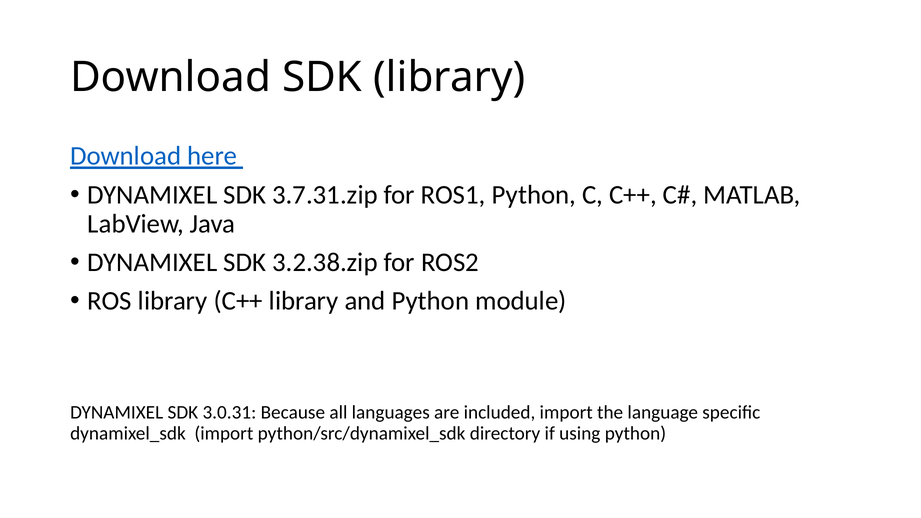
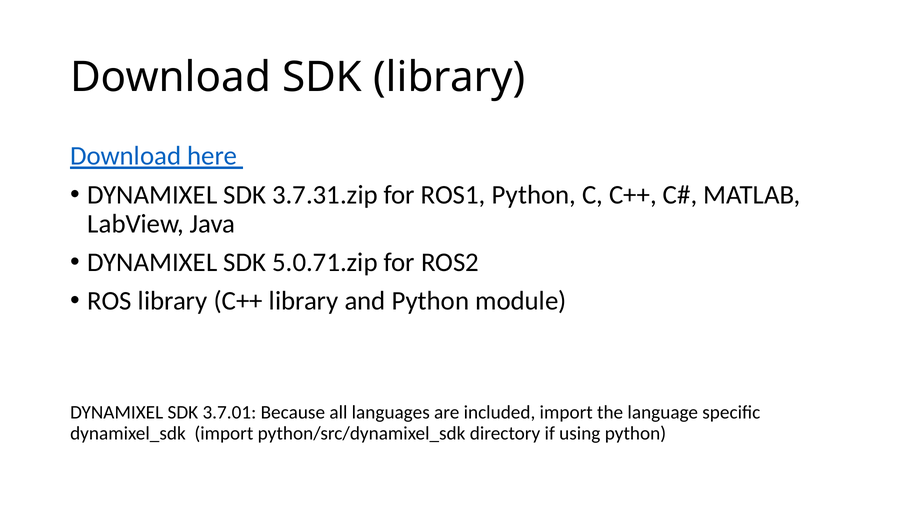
3.2.38.zip: 3.2.38.zip -> 5.0.71.zip
3.0.31: 3.0.31 -> 3.7.01
